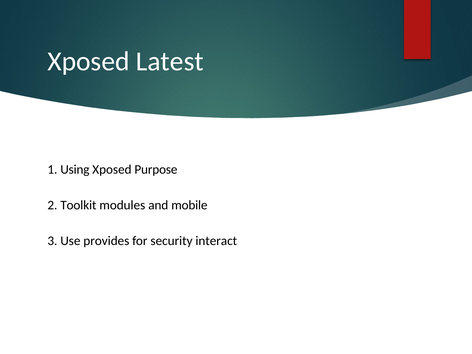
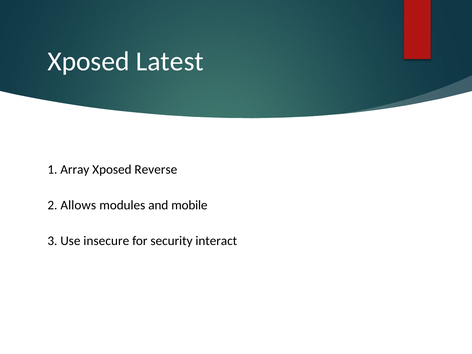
Using: Using -> Array
Purpose: Purpose -> Reverse
Toolkit: Toolkit -> Allows
provides: provides -> insecure
